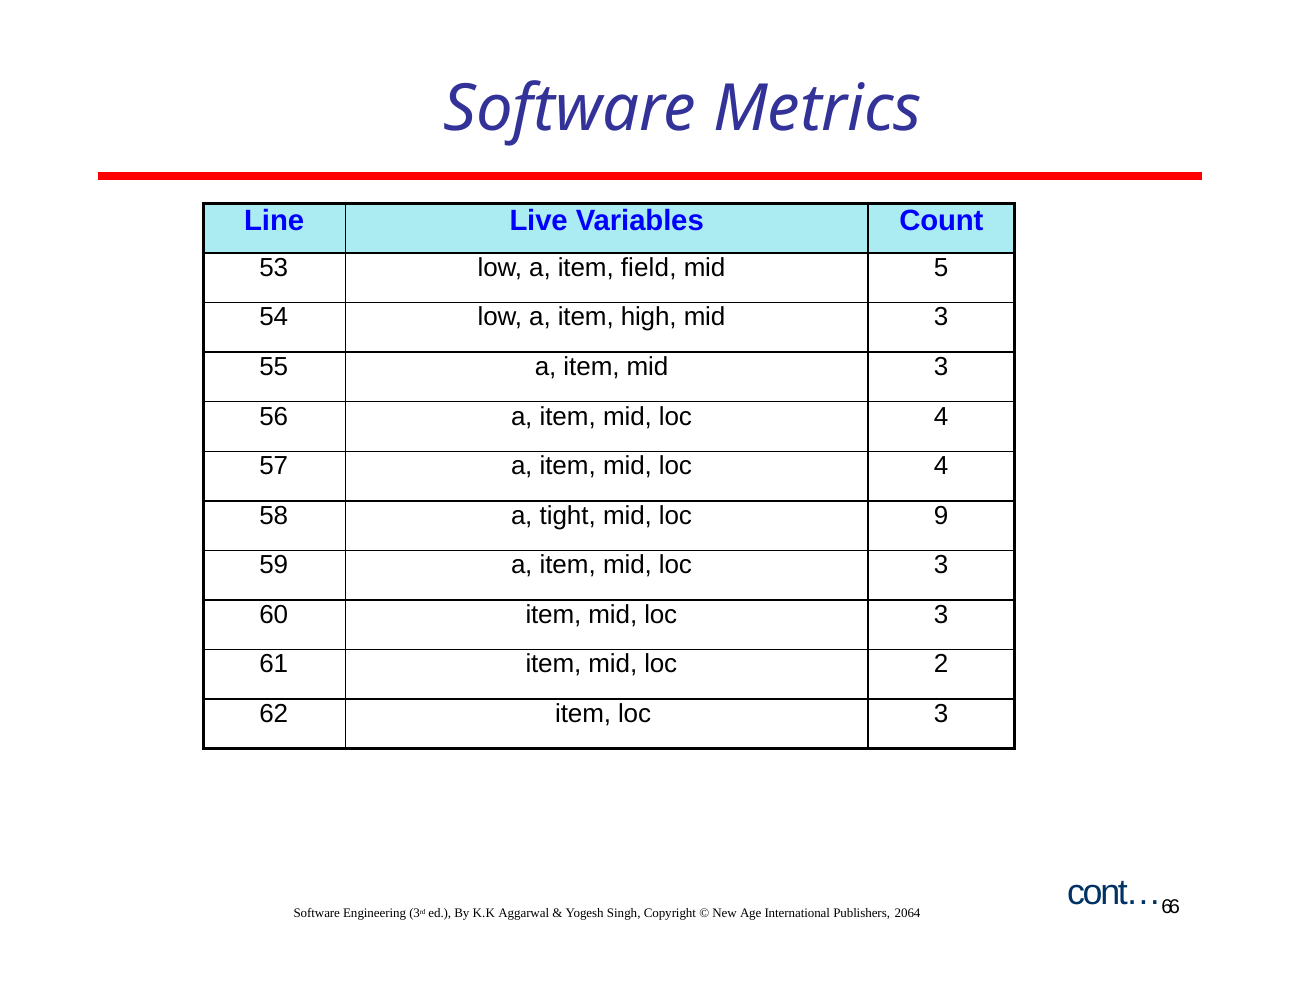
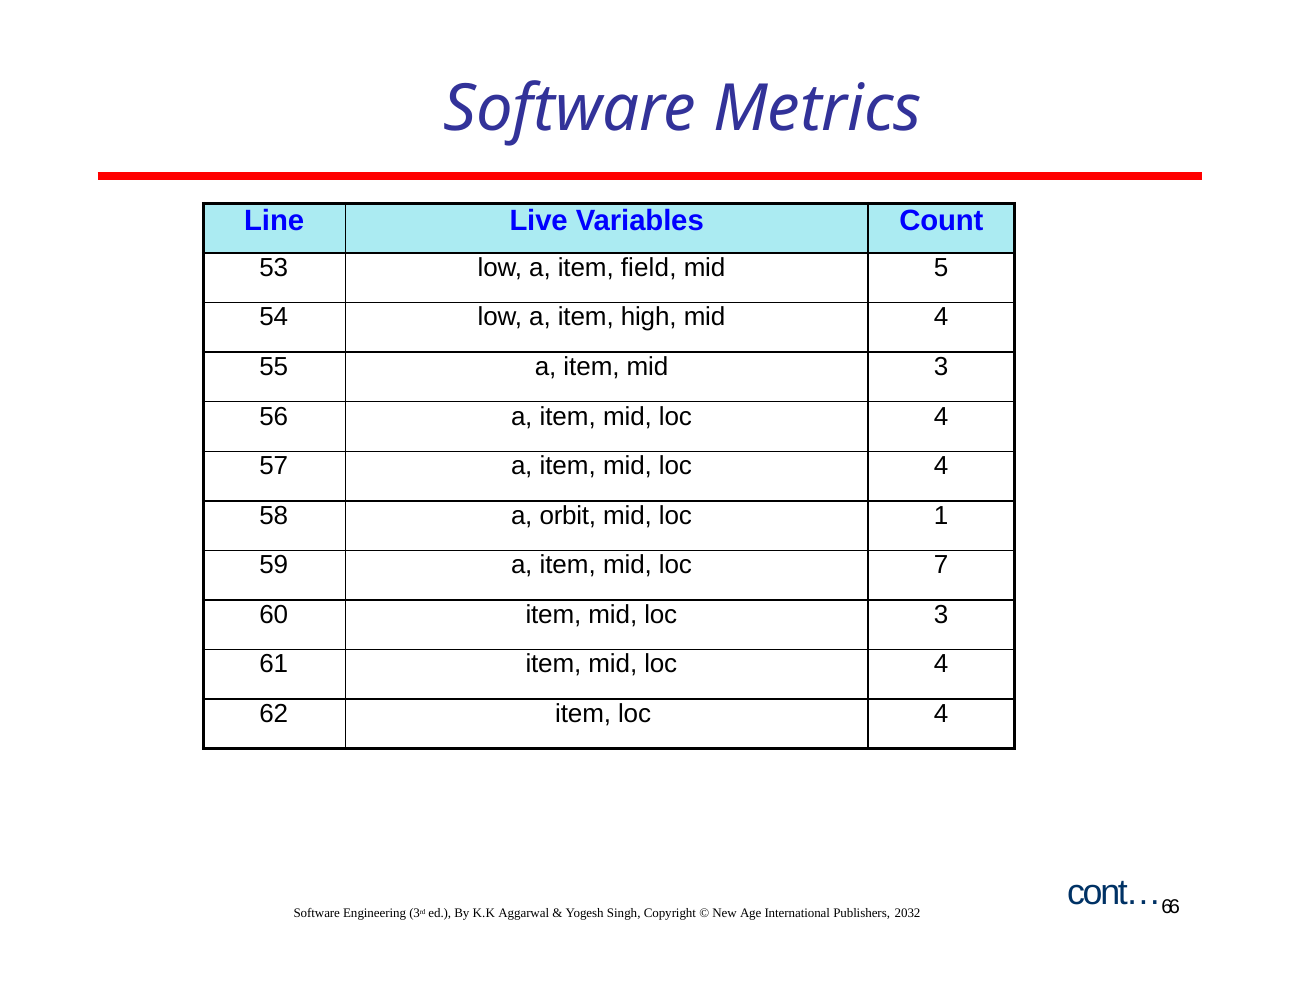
high mid 3: 3 -> 4
tight: tight -> orbit
9: 9 -> 1
3 at (941, 565): 3 -> 7
2 at (941, 664): 2 -> 4
item loc 3: 3 -> 4
2064: 2064 -> 2032
